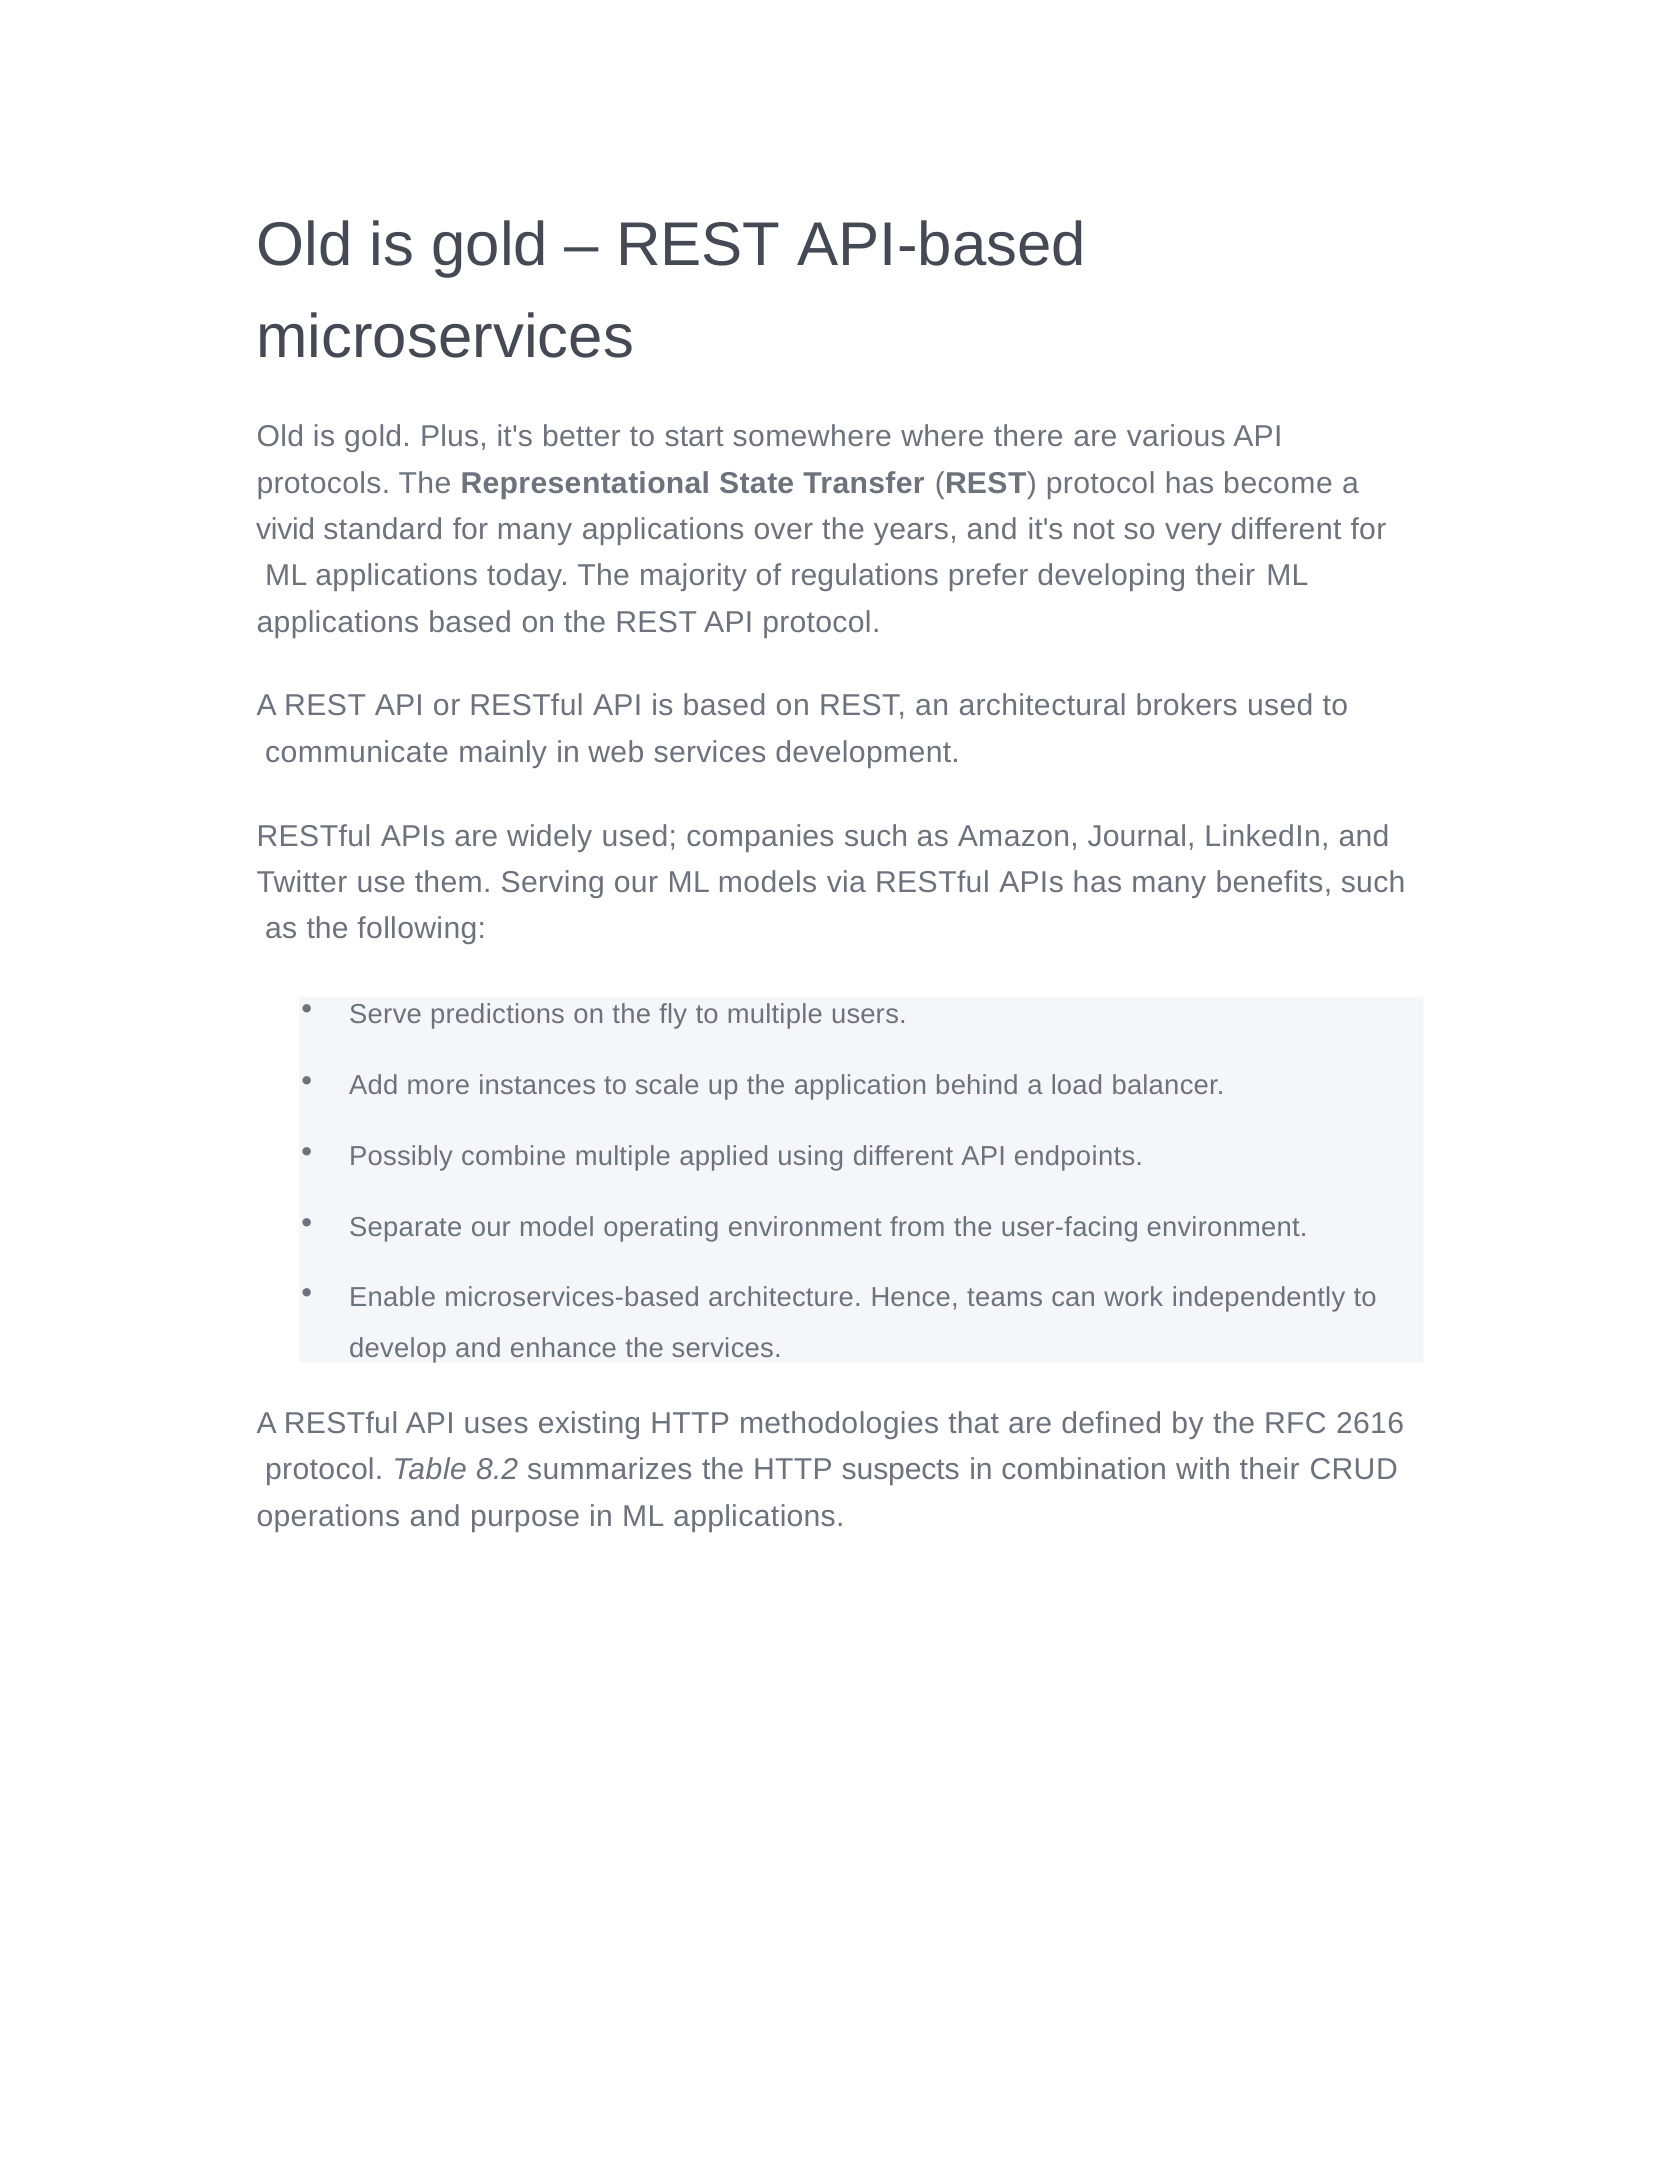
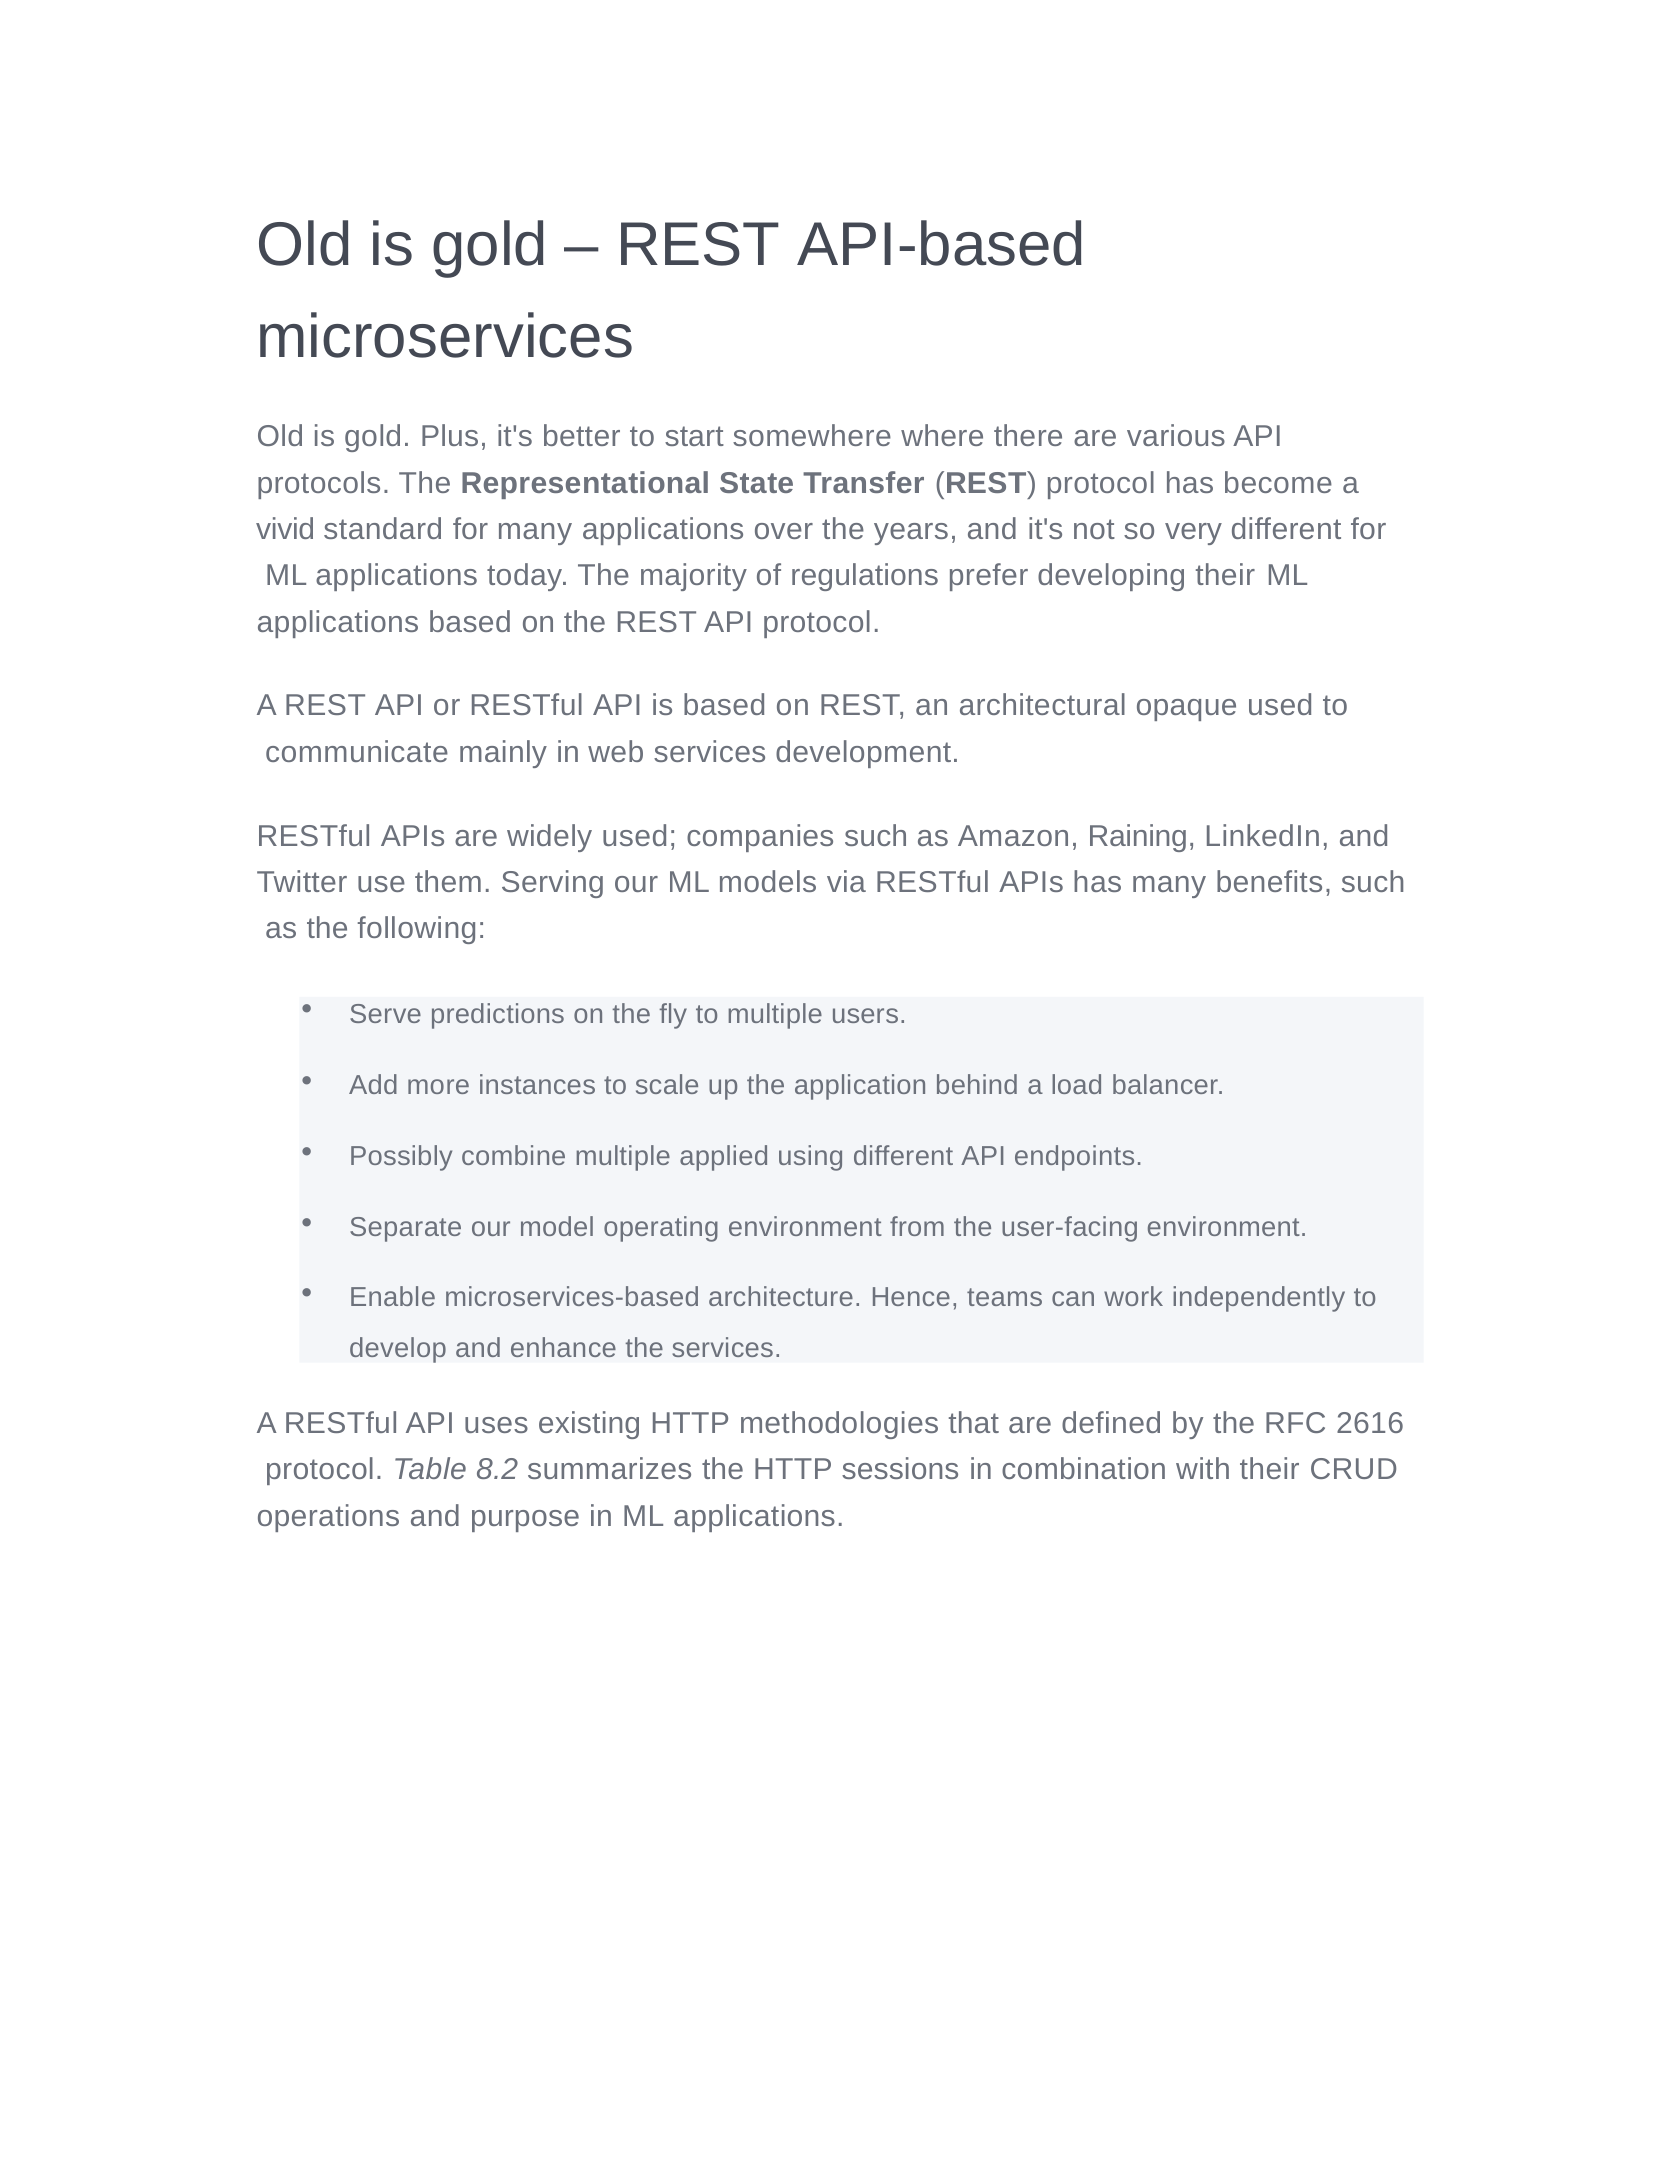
brokers: brokers -> opaque
Journal: Journal -> Raining
suspects: suspects -> sessions
